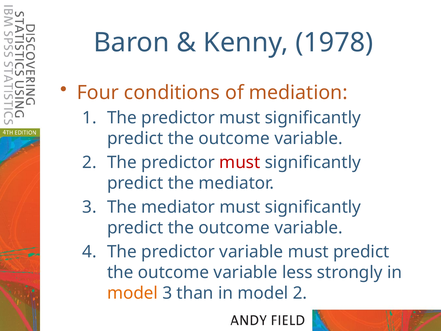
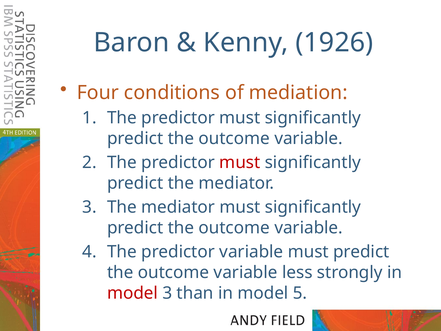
1978: 1978 -> 1926
model at (132, 293) colour: orange -> red
model 2: 2 -> 5
